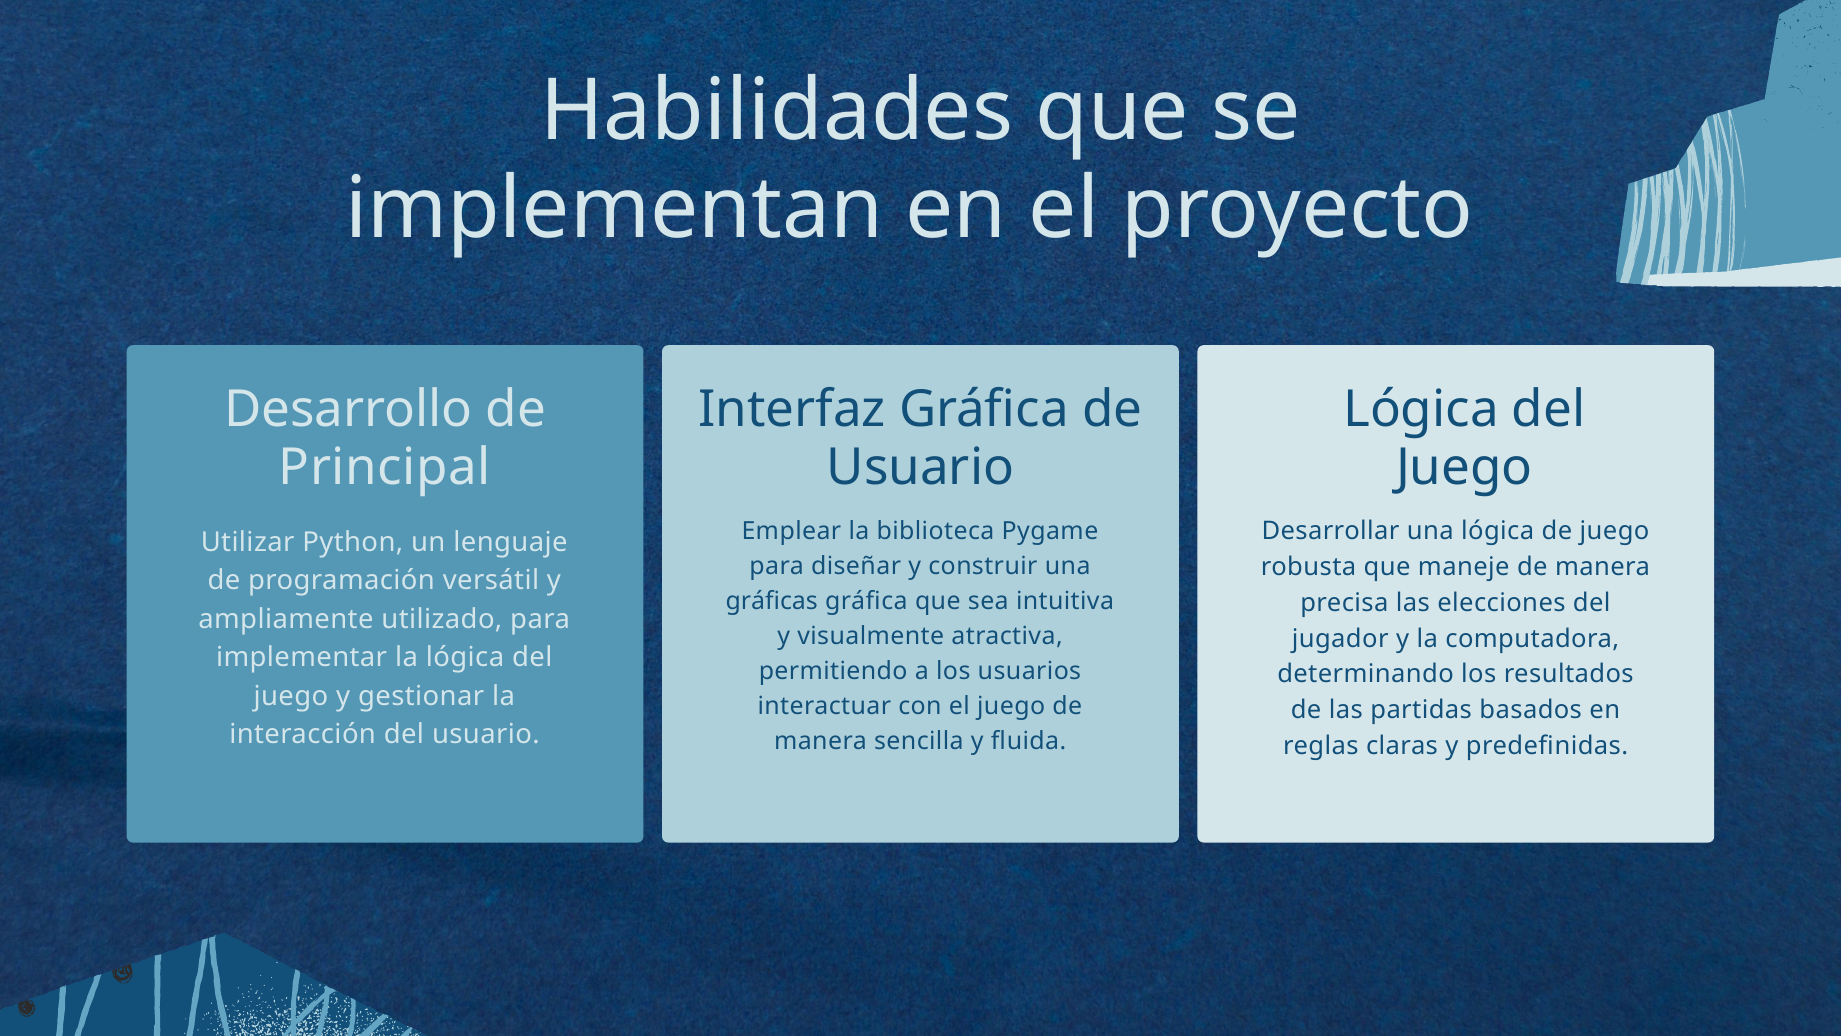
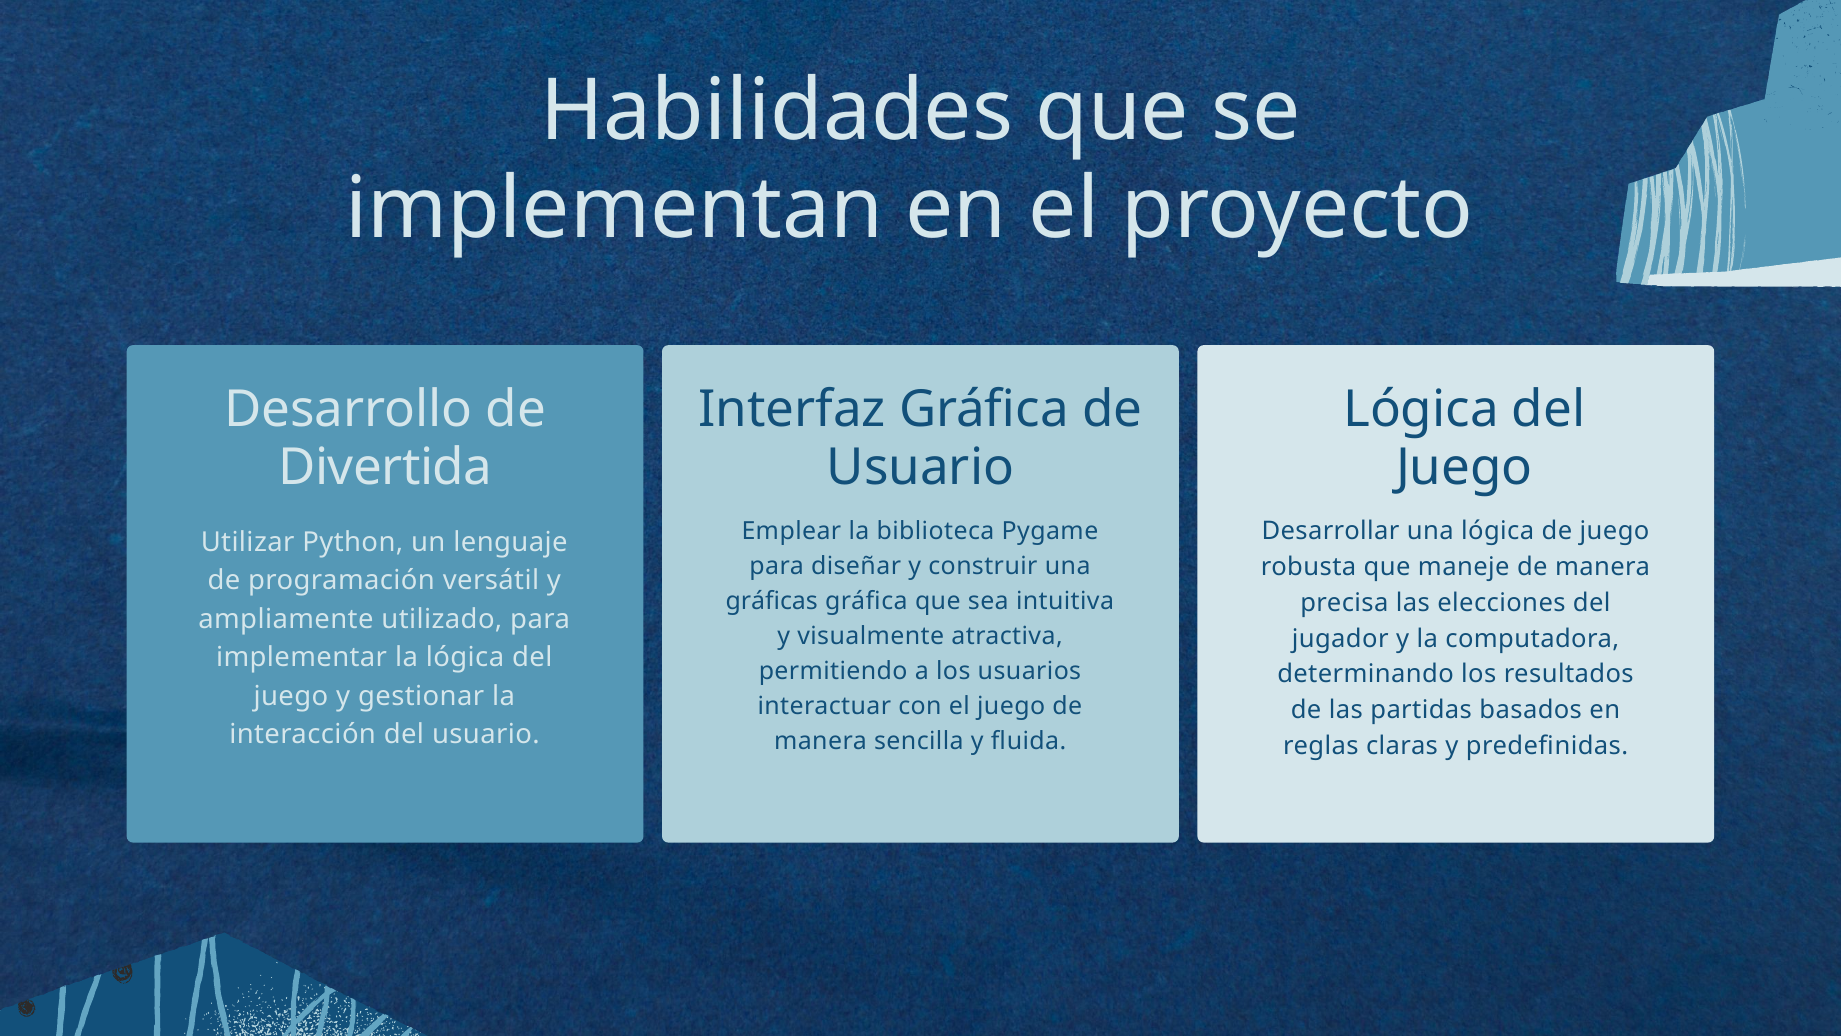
Principal: Principal -> Divertida
